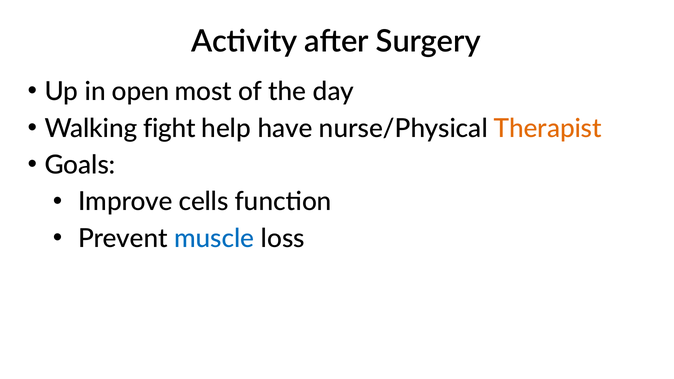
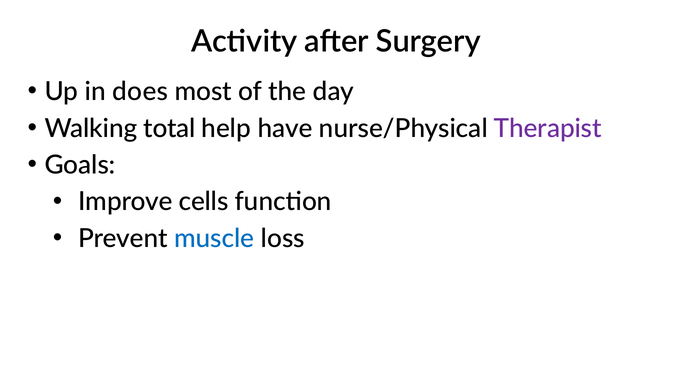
open: open -> does
fight: fight -> total
Therapist colour: orange -> purple
